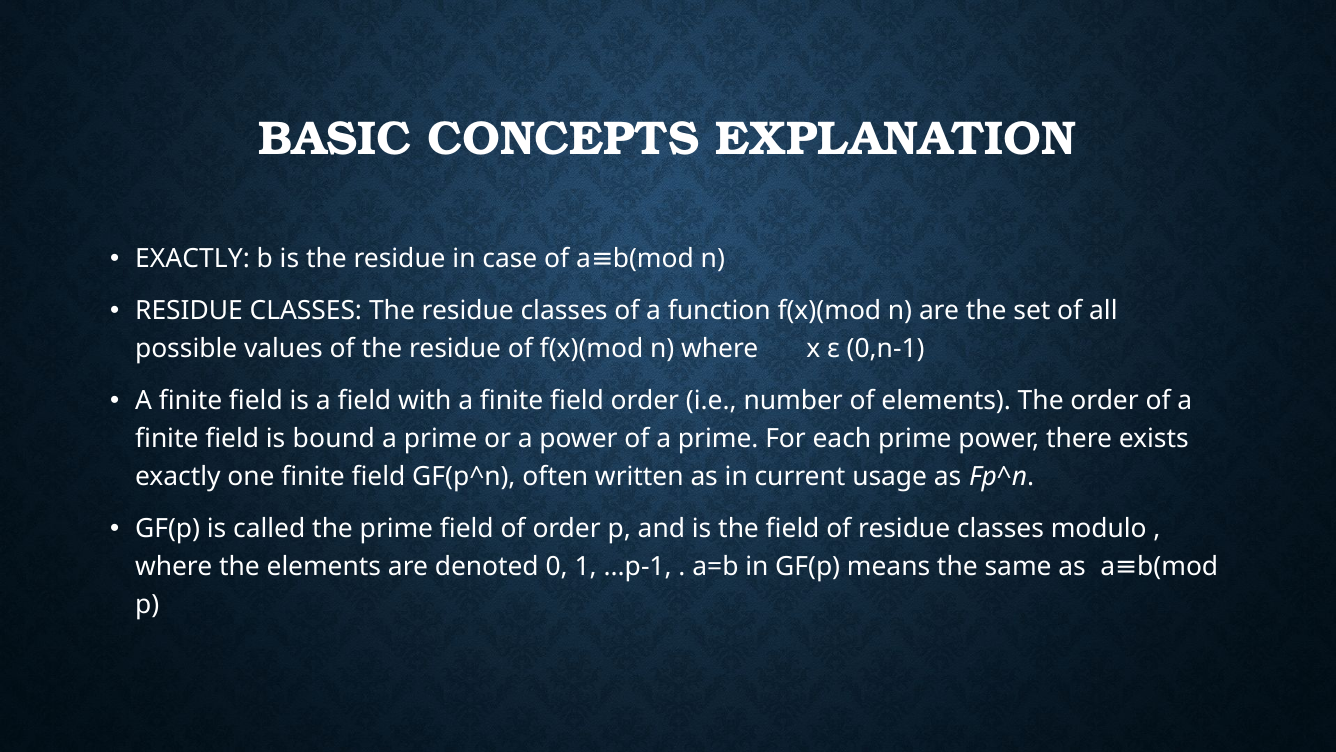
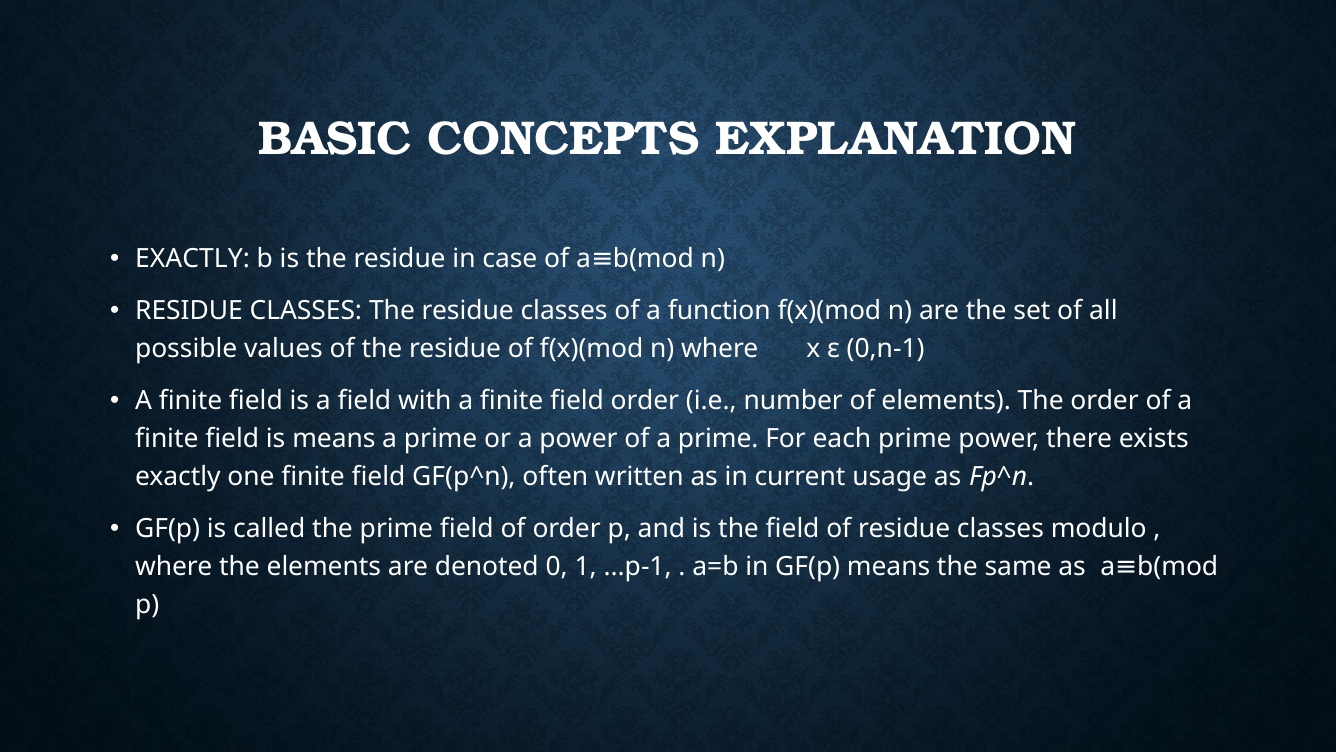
is bound: bound -> means
